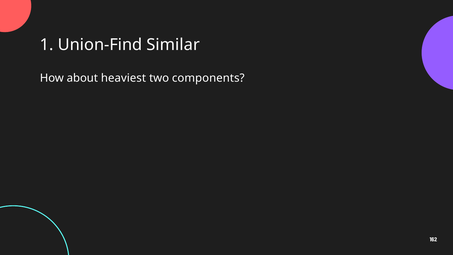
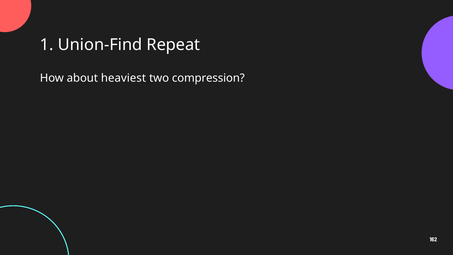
Similar: Similar -> Repeat
components: components -> compression
